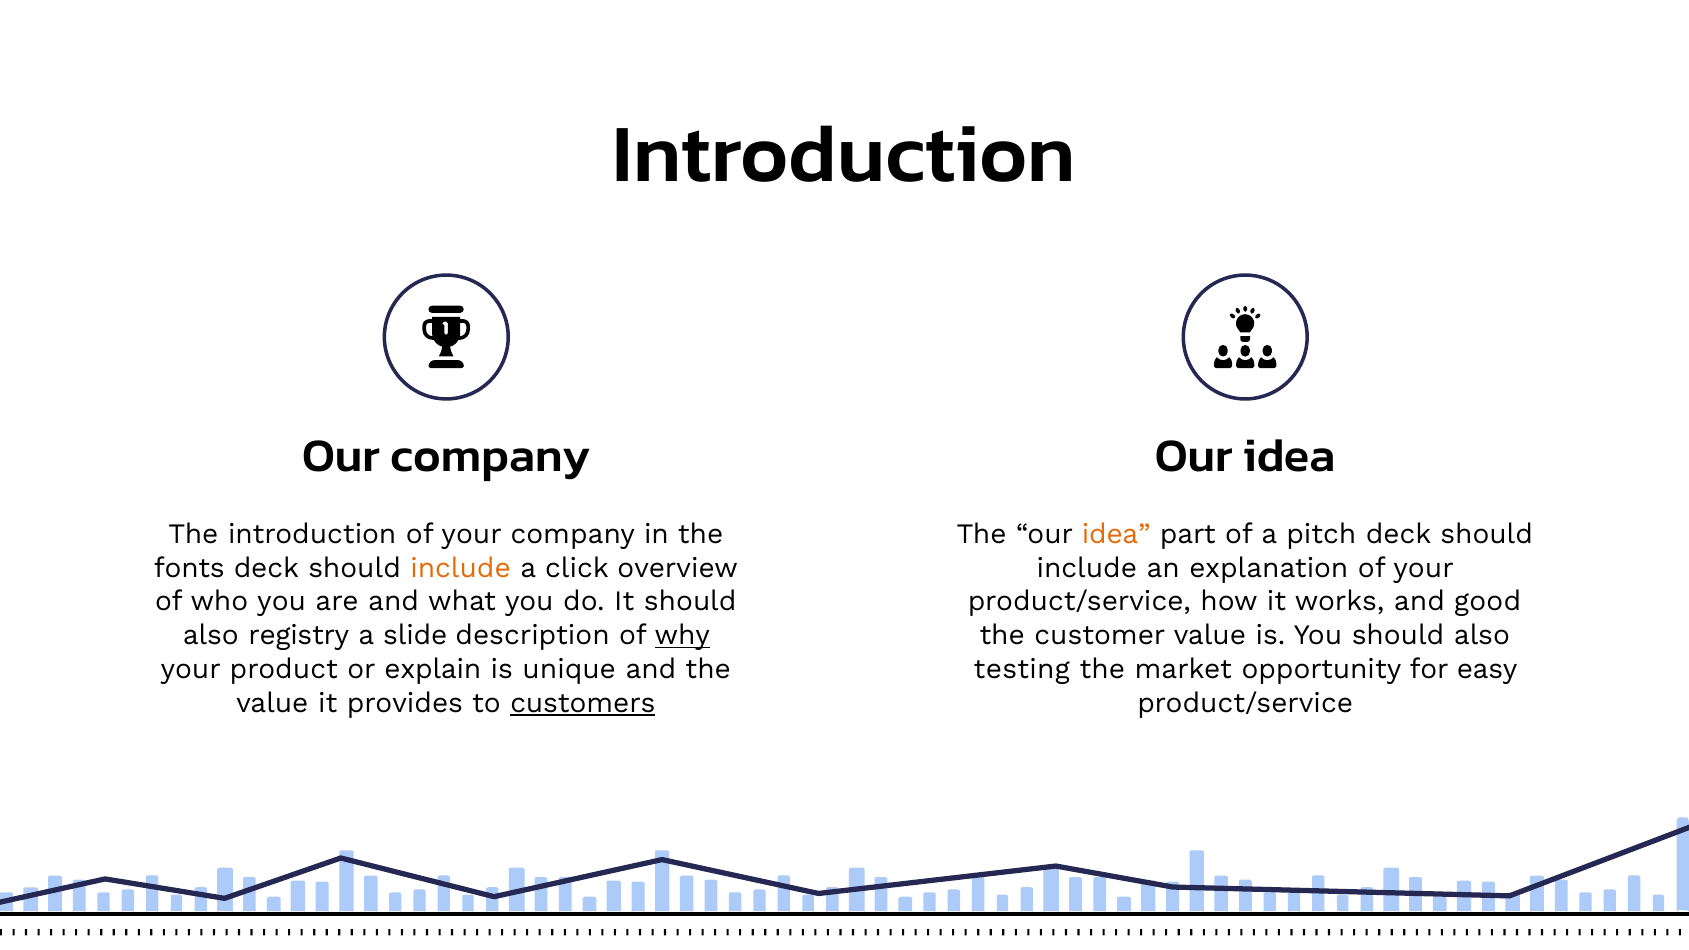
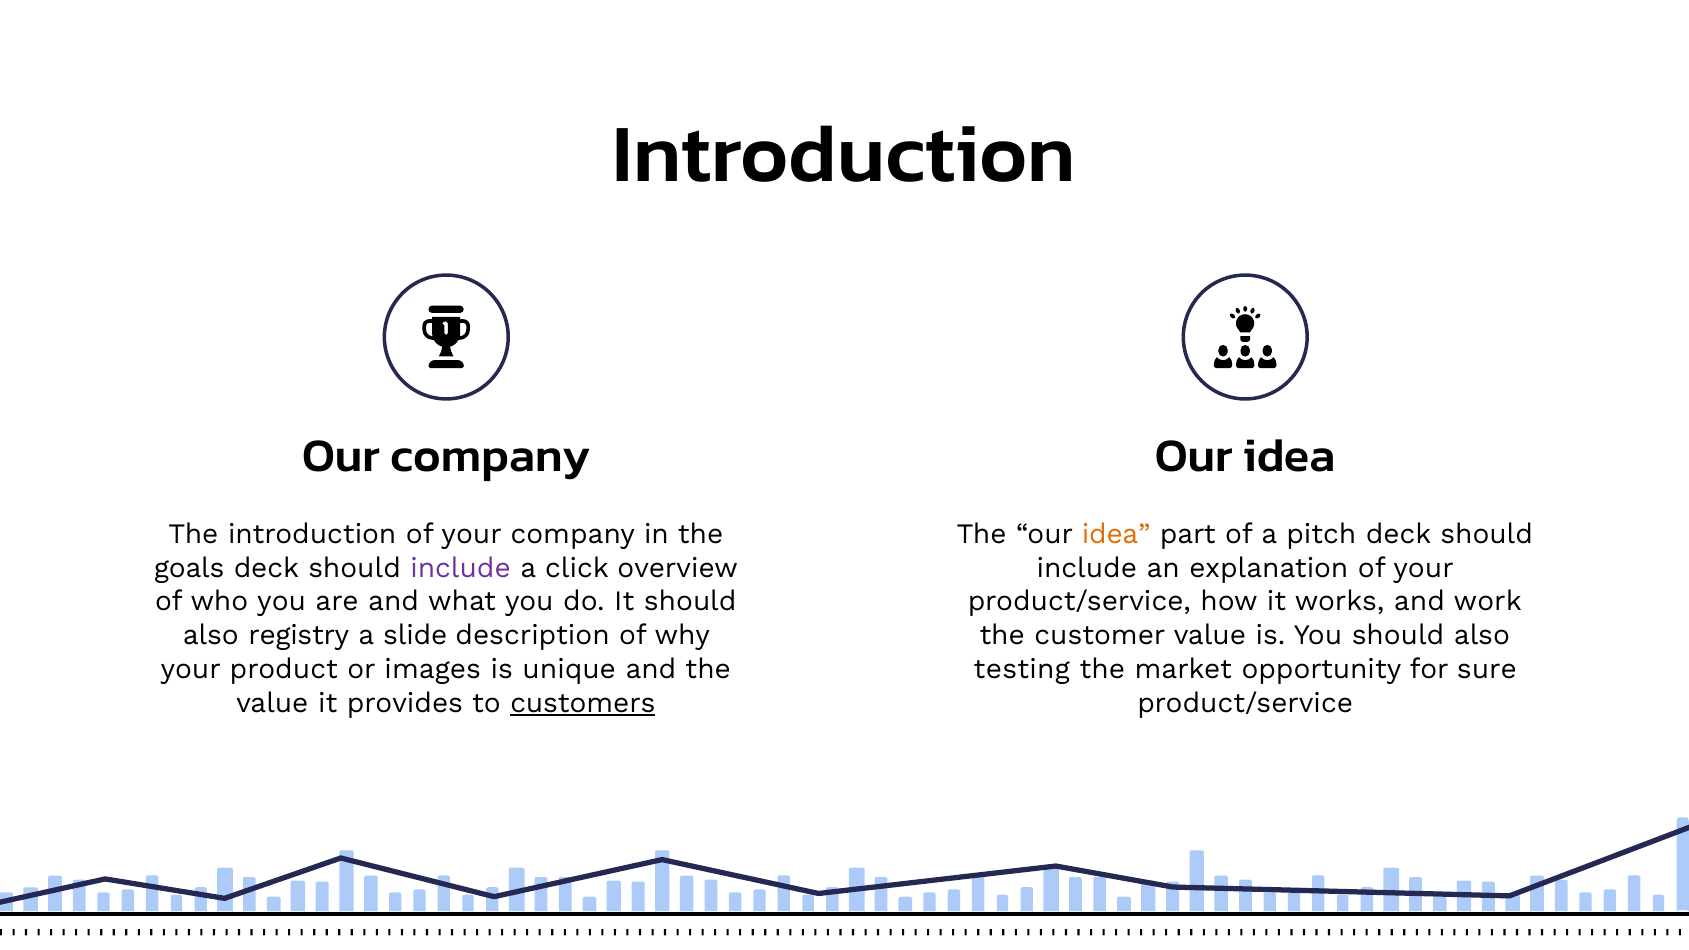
fonts: fonts -> goals
include at (461, 568) colour: orange -> purple
good: good -> work
why underline: present -> none
explain: explain -> images
easy: easy -> sure
